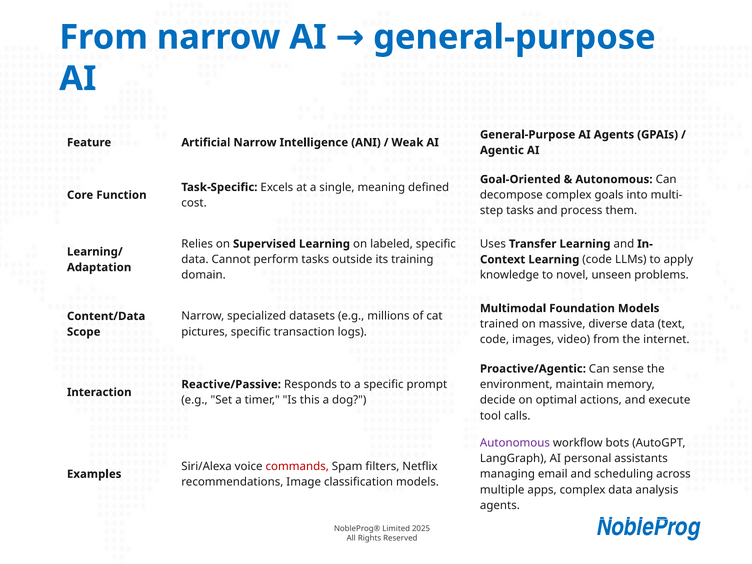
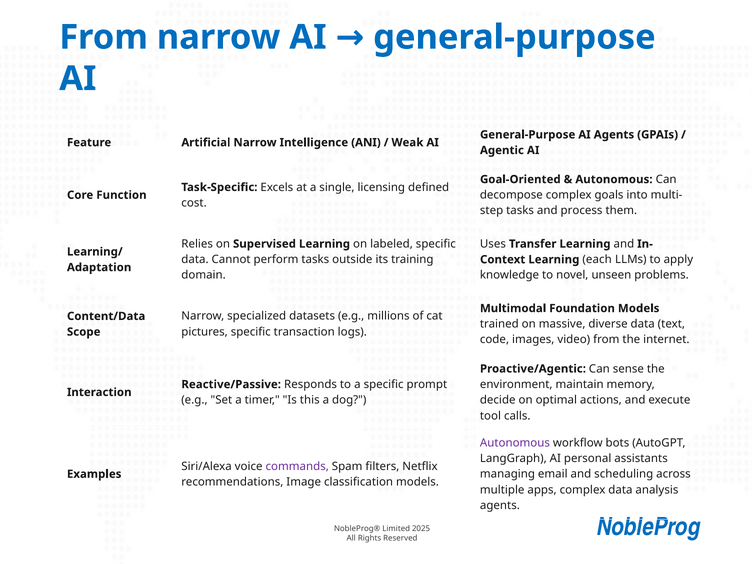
meaning: meaning -> licensing
Learning code: code -> each
commands colour: red -> purple
